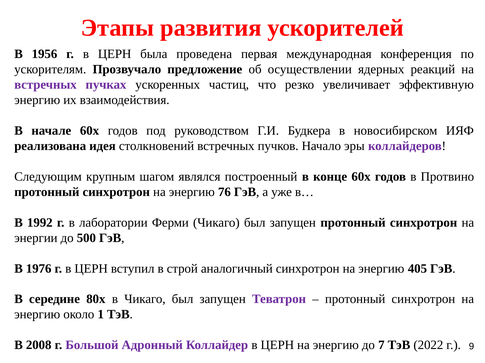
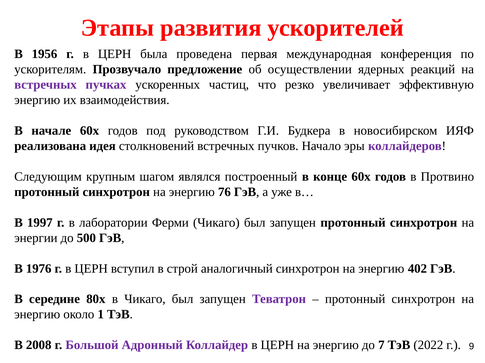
1992: 1992 -> 1997
405: 405 -> 402
